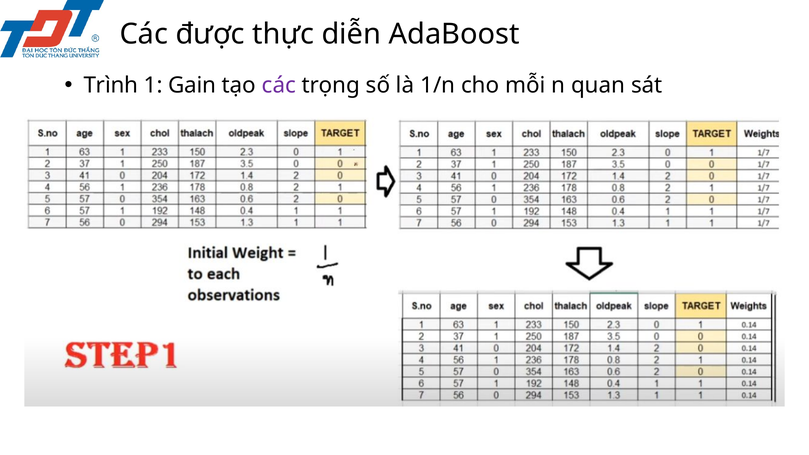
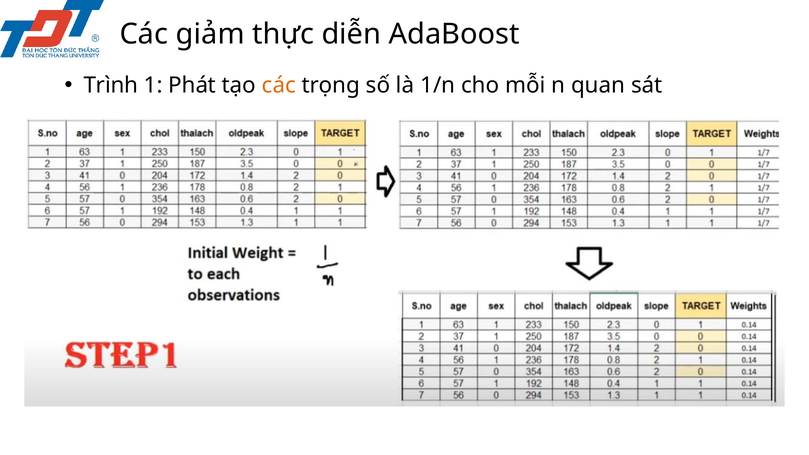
được: được -> giảm
Gain: Gain -> Phát
các at (279, 86) colour: purple -> orange
